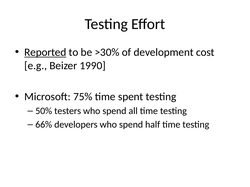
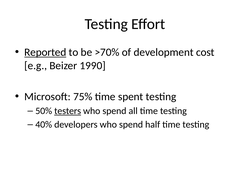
>30%: >30% -> >70%
testers underline: none -> present
66%: 66% -> 40%
